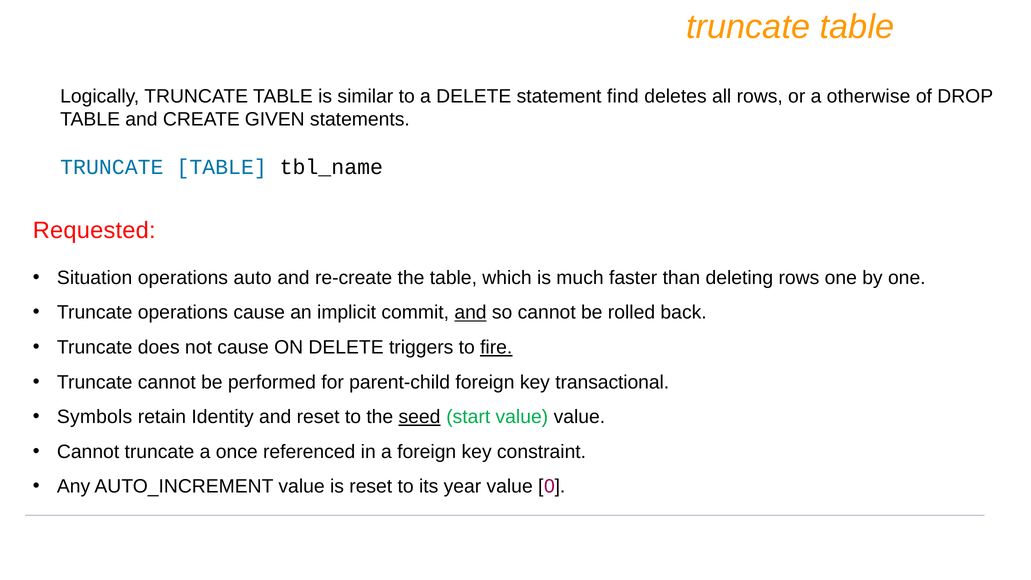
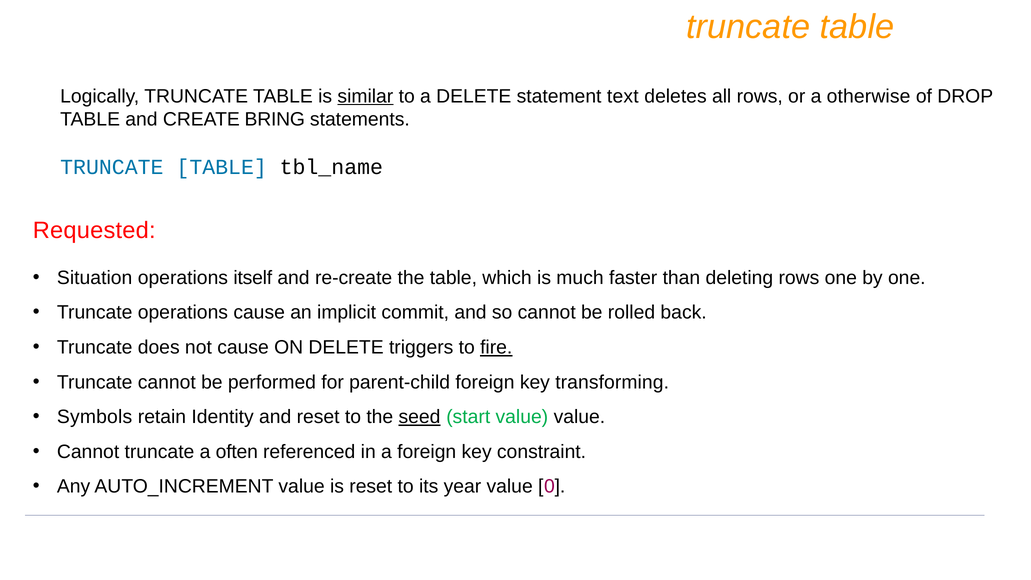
similar underline: none -> present
find: find -> text
GIVEN: GIVEN -> BRING
auto: auto -> itself
and at (470, 313) underline: present -> none
transactional: transactional -> transforming
once: once -> often
